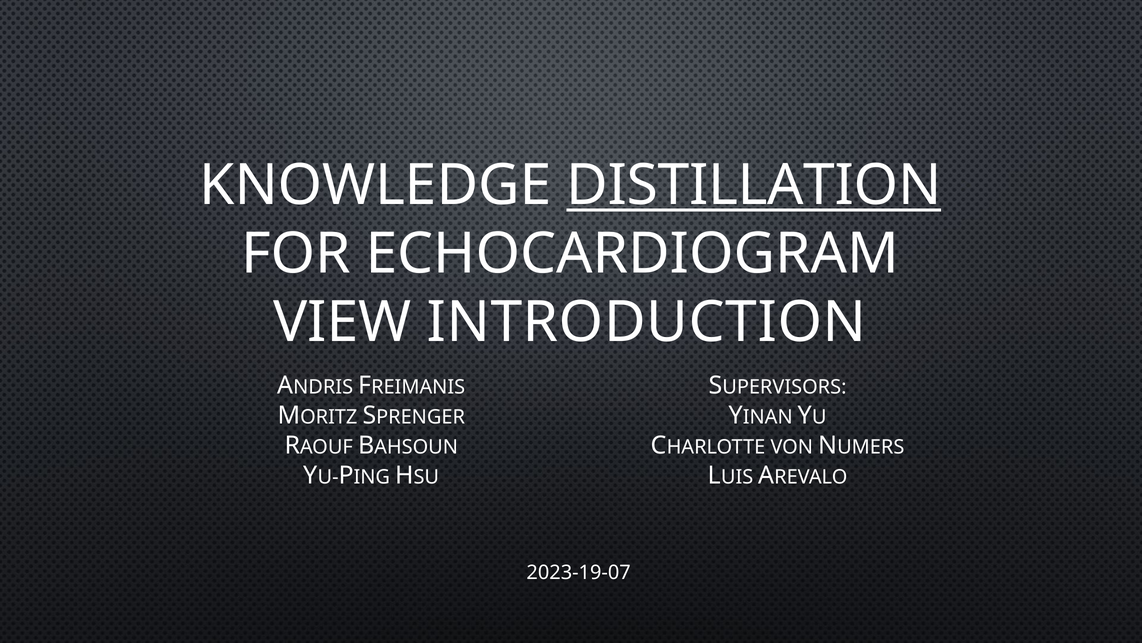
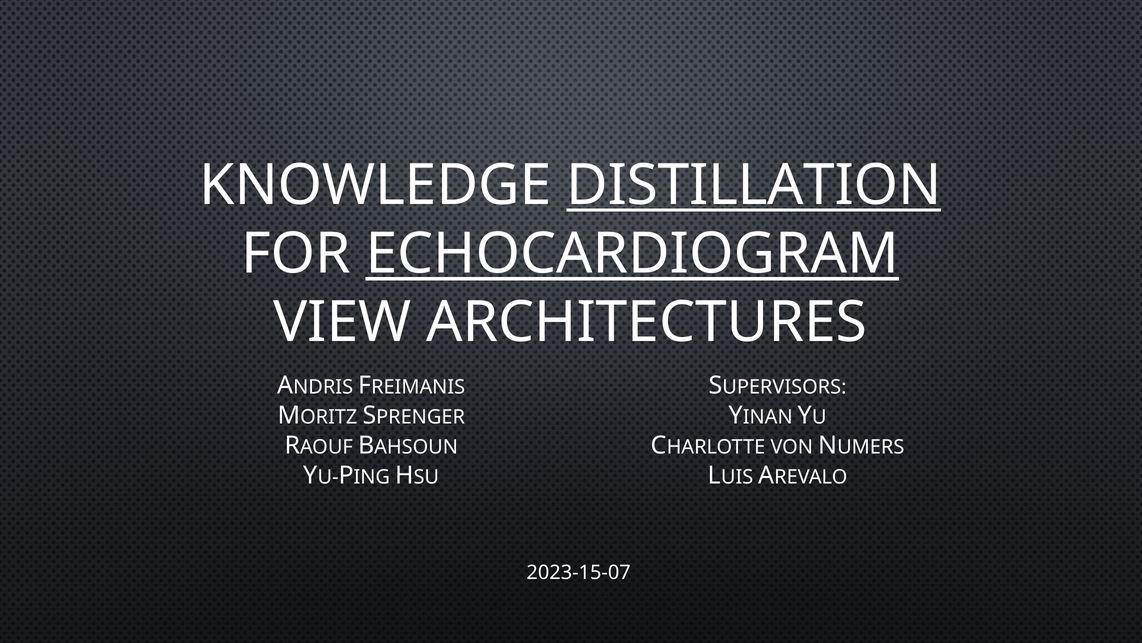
ECHOCARDIOGRAM underline: none -> present
INTRODUCTION: INTRODUCTION -> ARCHITECTURES
2023-19-07: 2023-19-07 -> 2023-15-07
